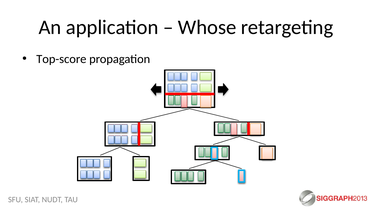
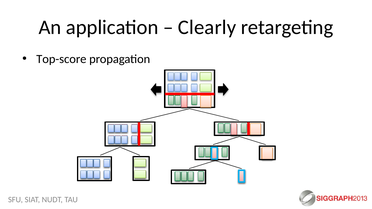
Whose: Whose -> Clearly
